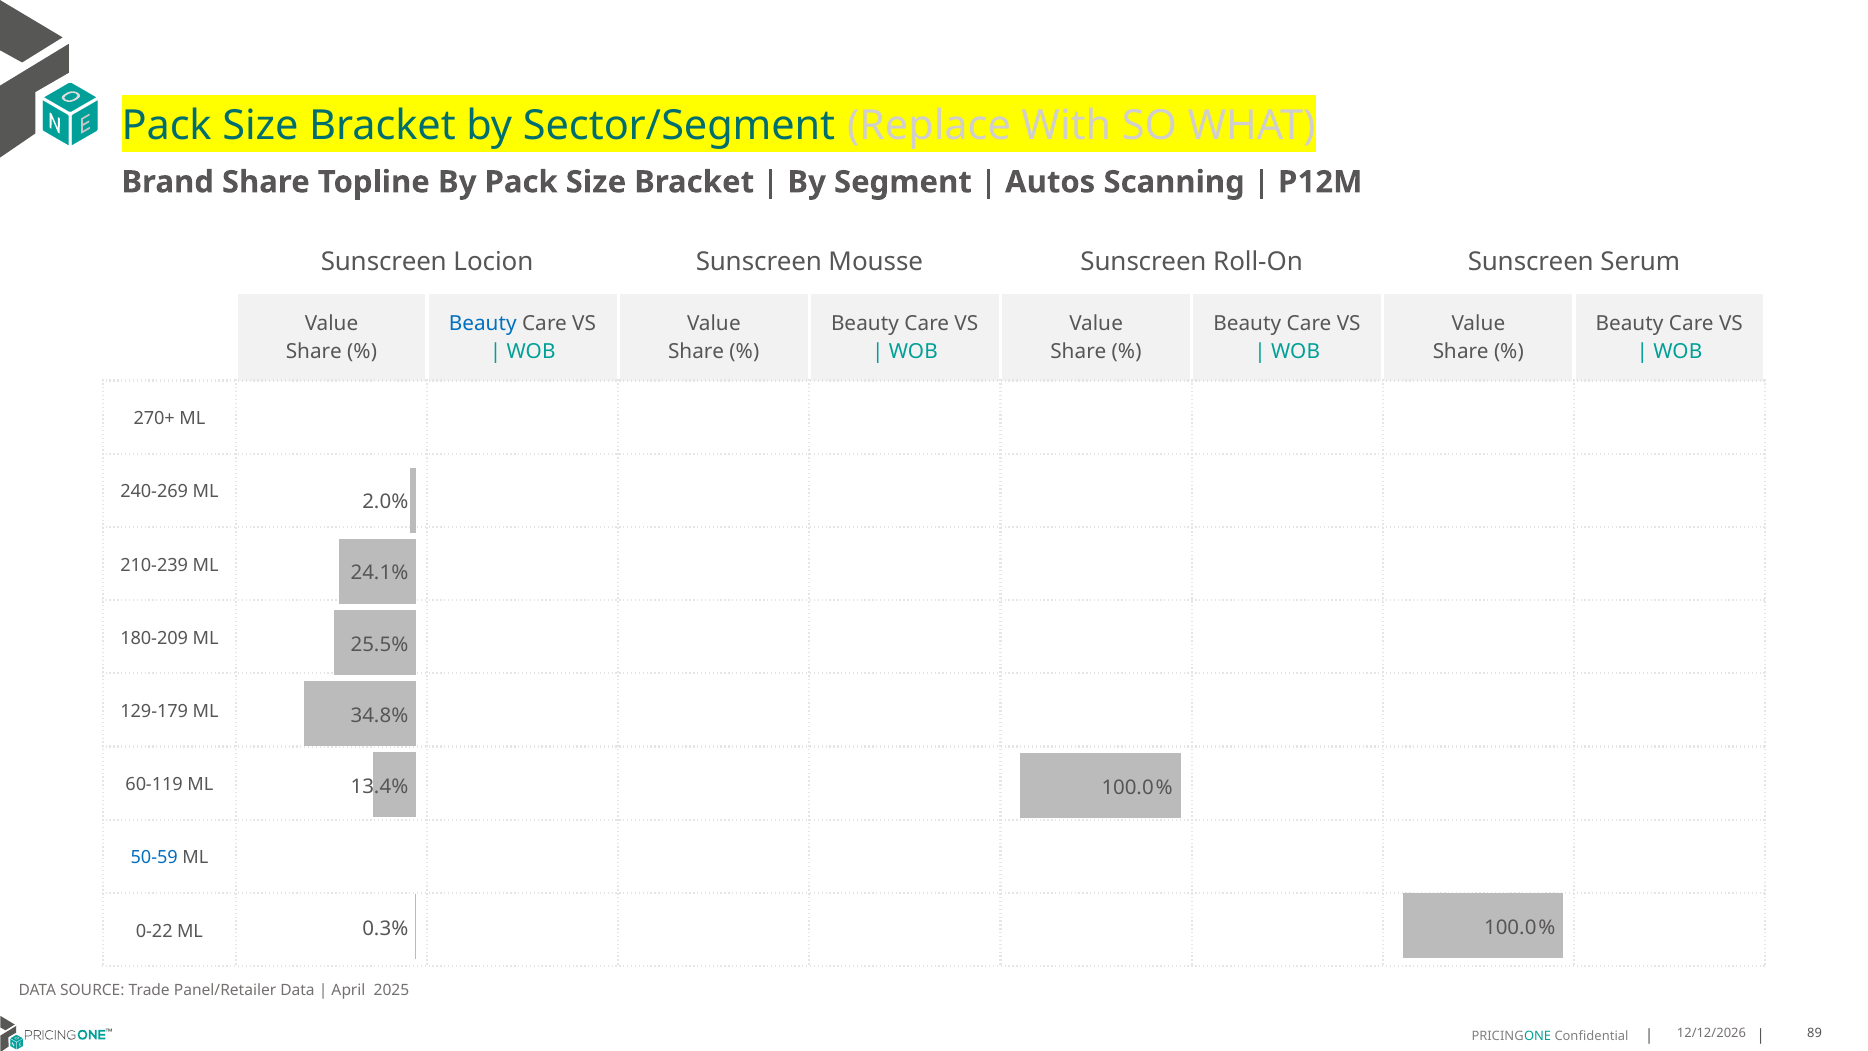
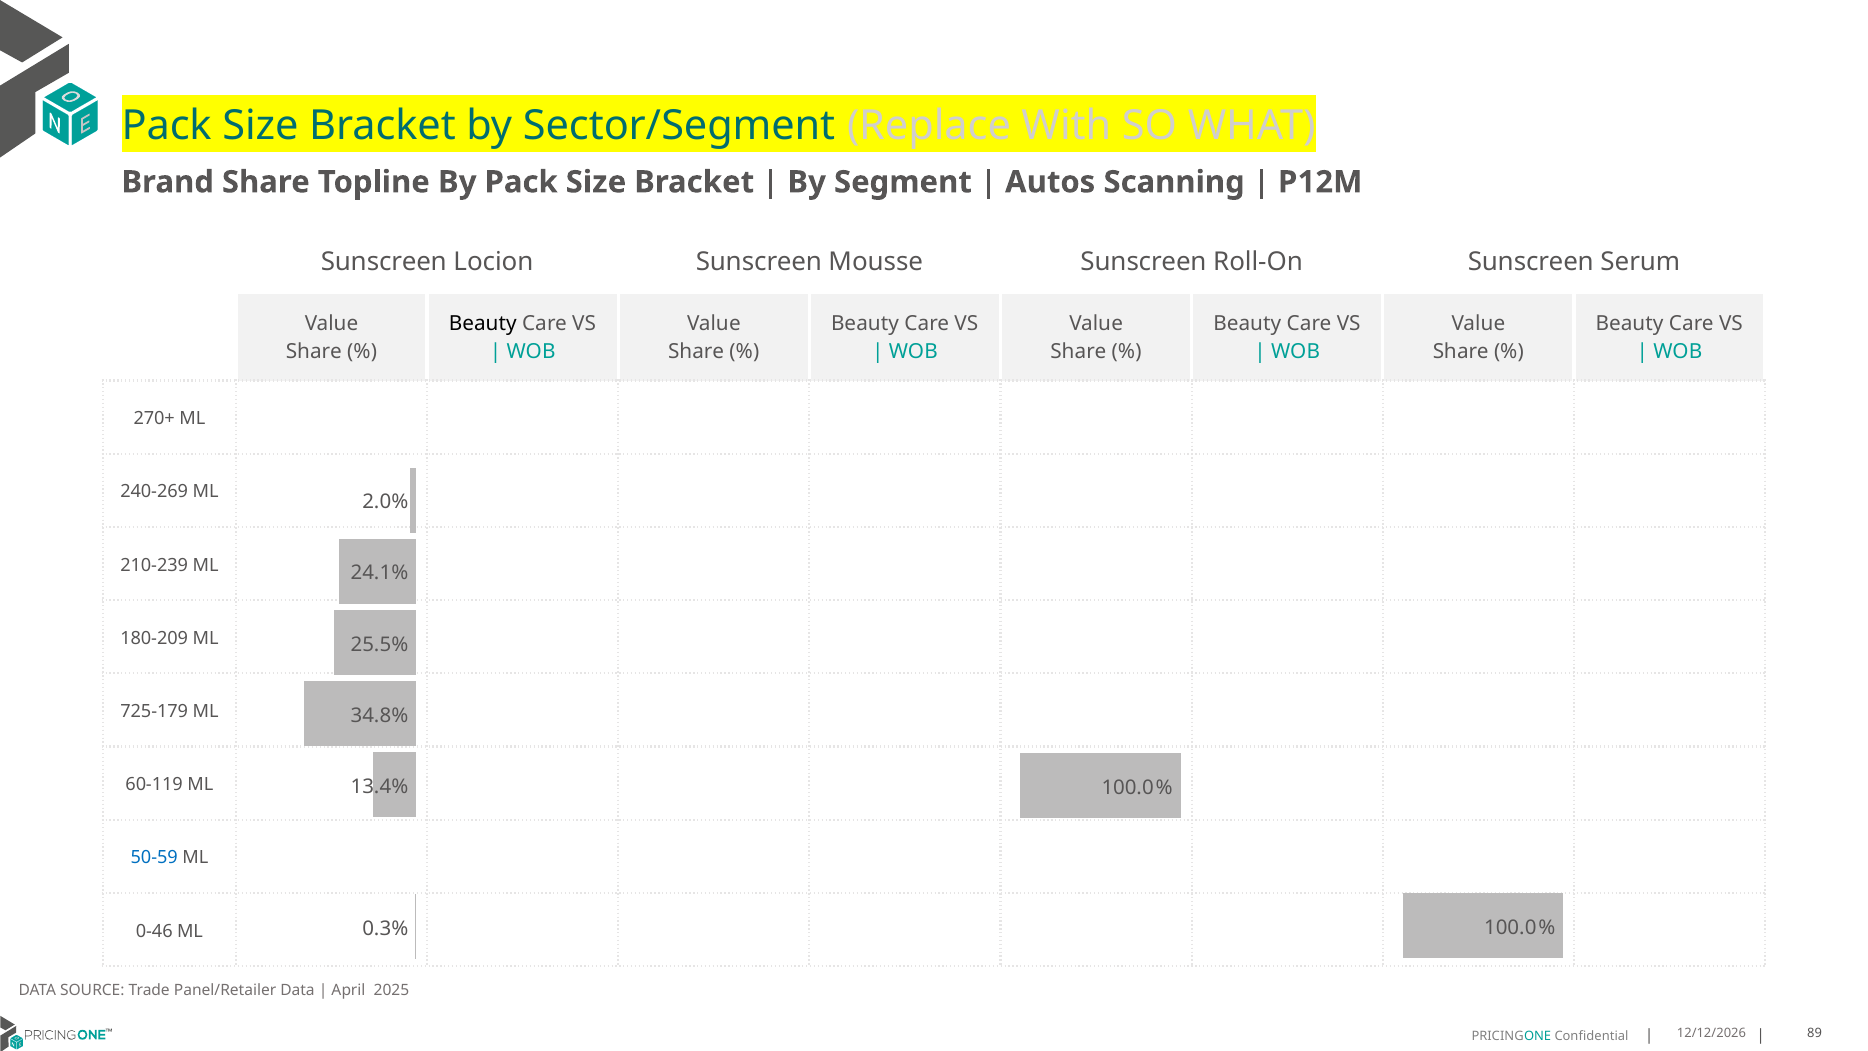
Beauty at (483, 323) colour: blue -> black
129-179: 129-179 -> 725-179
0-22: 0-22 -> 0-46
